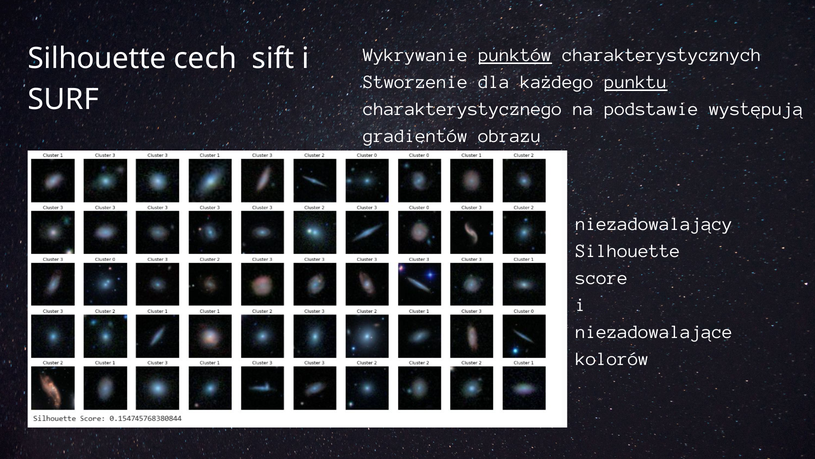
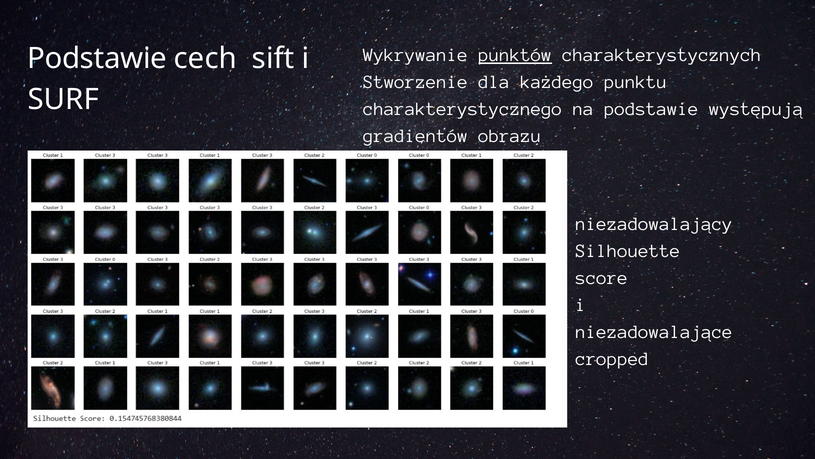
Silhouette at (97, 58): Silhouette -> Podstawie
punktu underline: present -> none
kolorów: kolorów -> cropped
